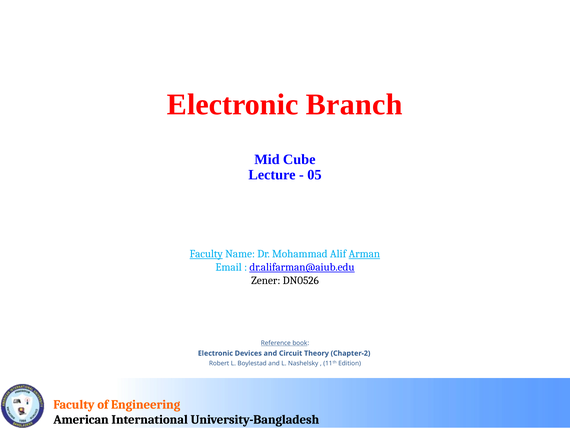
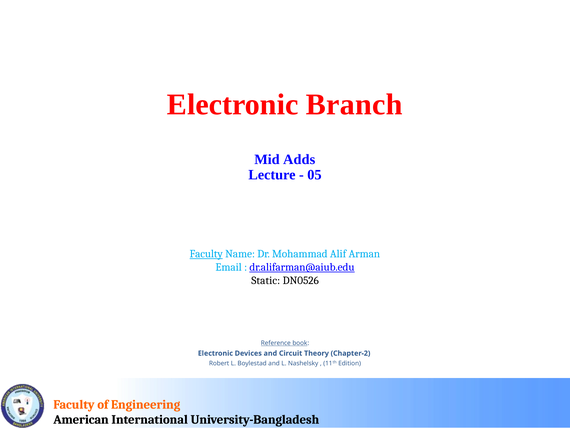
Cube: Cube -> Adds
Arman underline: present -> none
Zener: Zener -> Static
